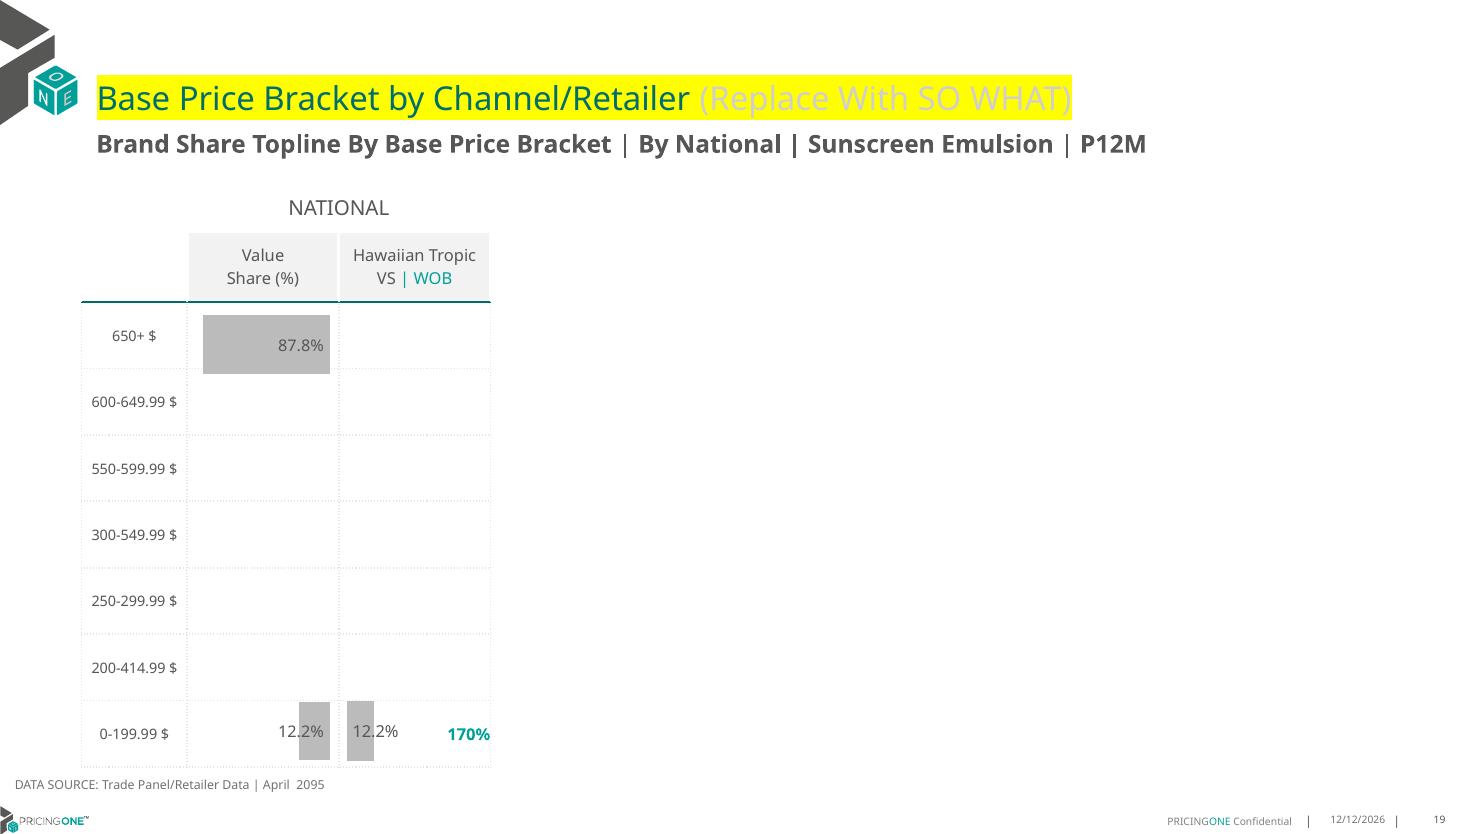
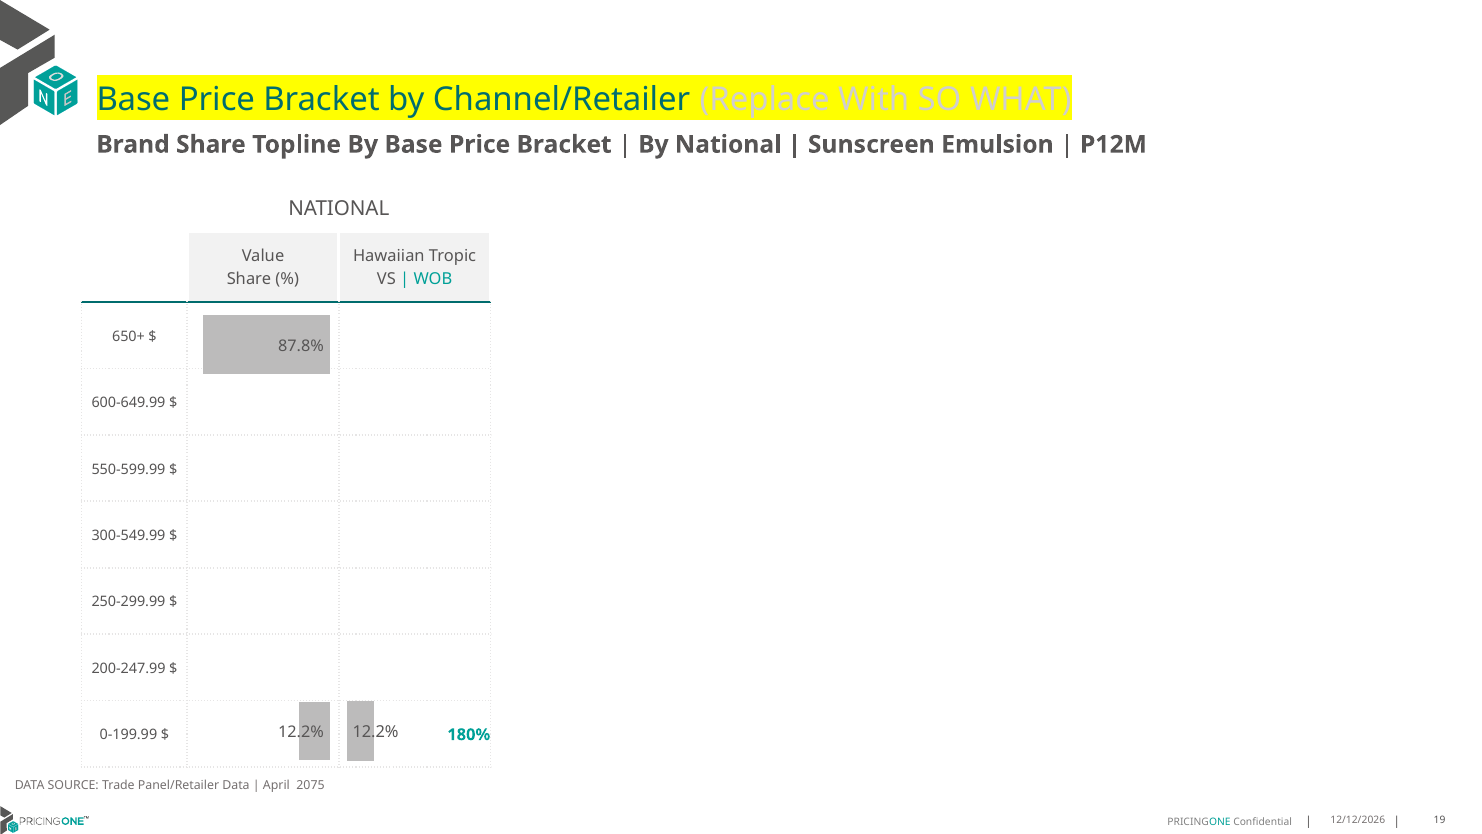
200-414.99: 200-414.99 -> 200-247.99
170%: 170% -> 180%
2095: 2095 -> 2075
